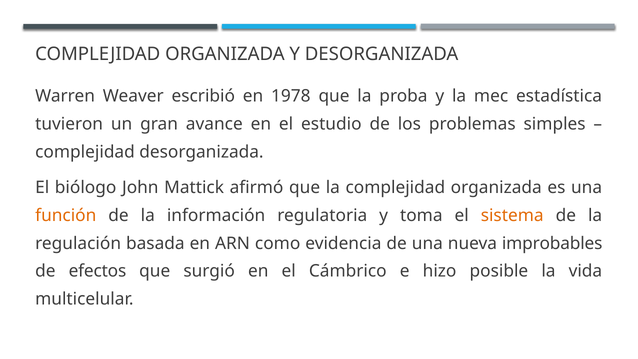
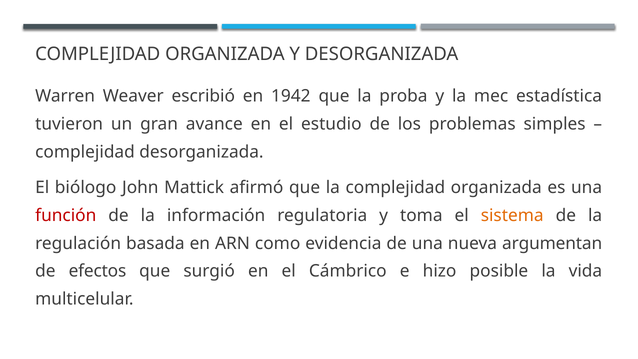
1978: 1978 -> 1942
función colour: orange -> red
improbables: improbables -> argumentan
